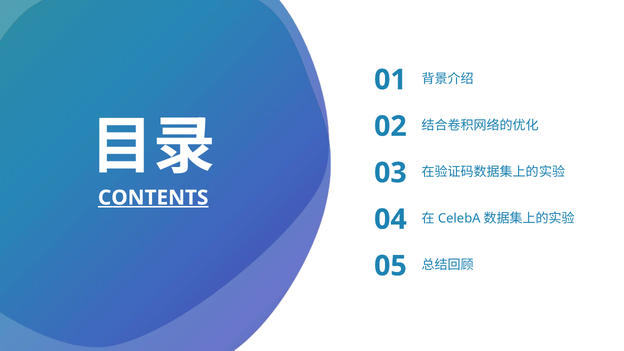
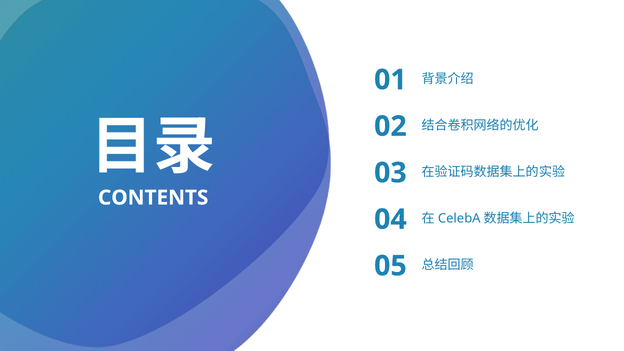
CONTENTS underline: present -> none
